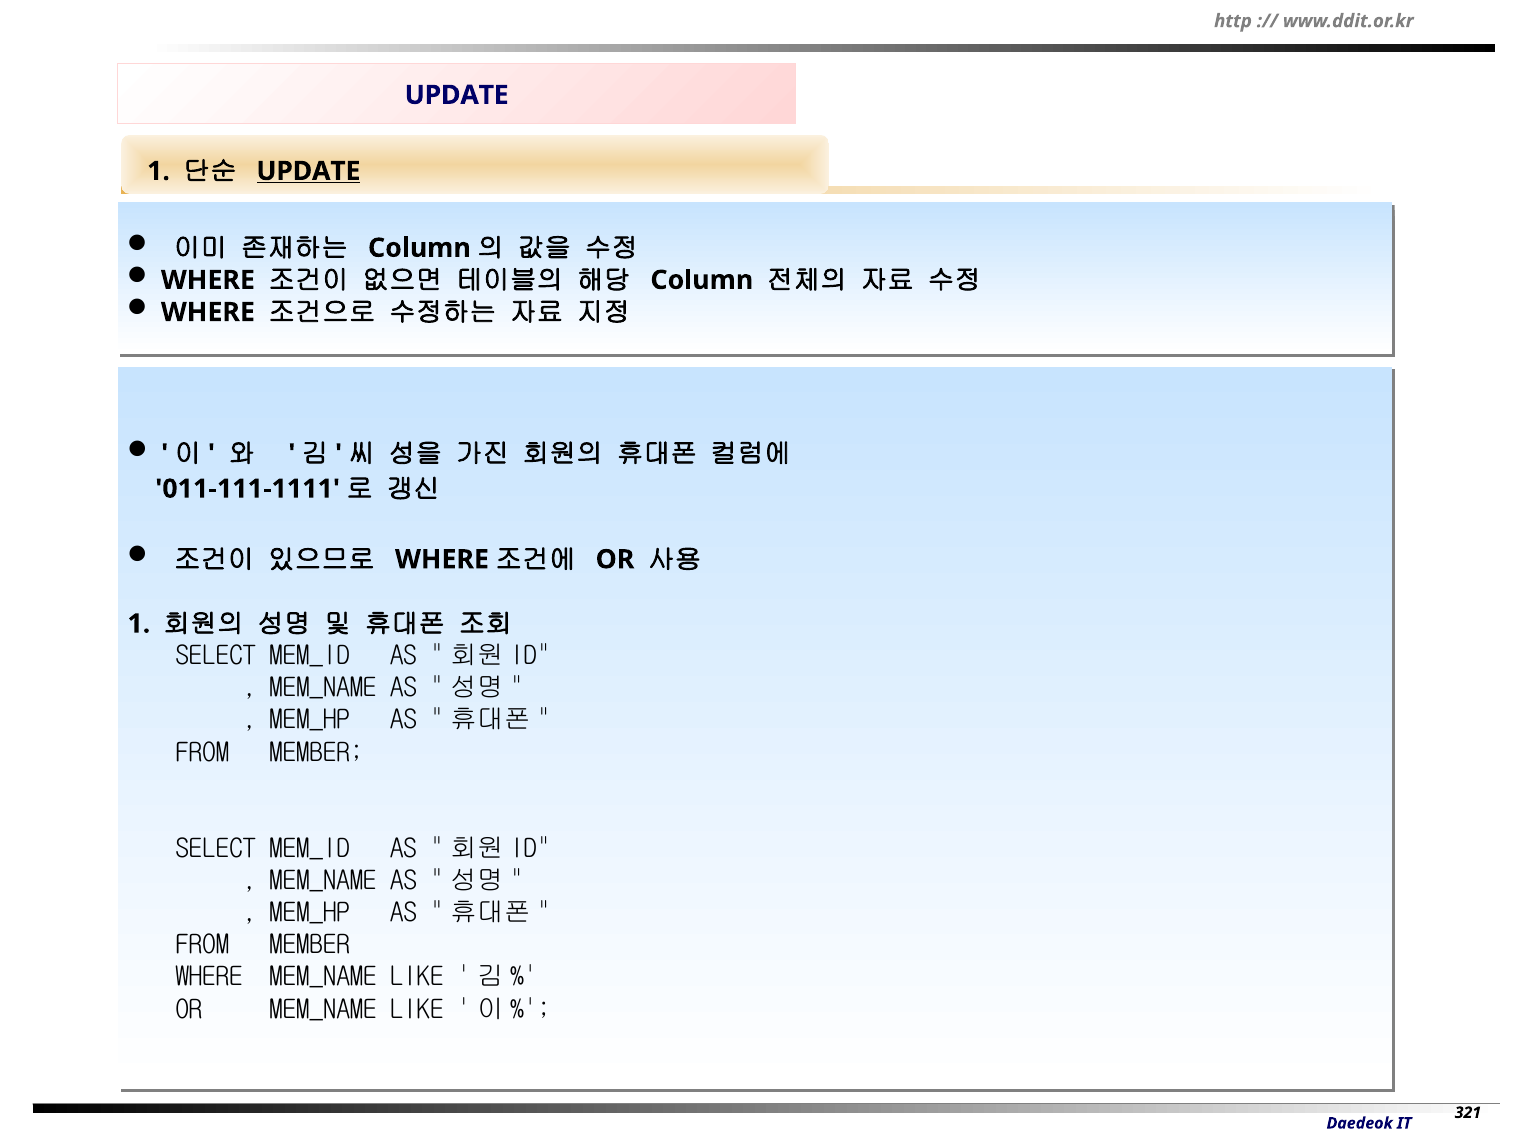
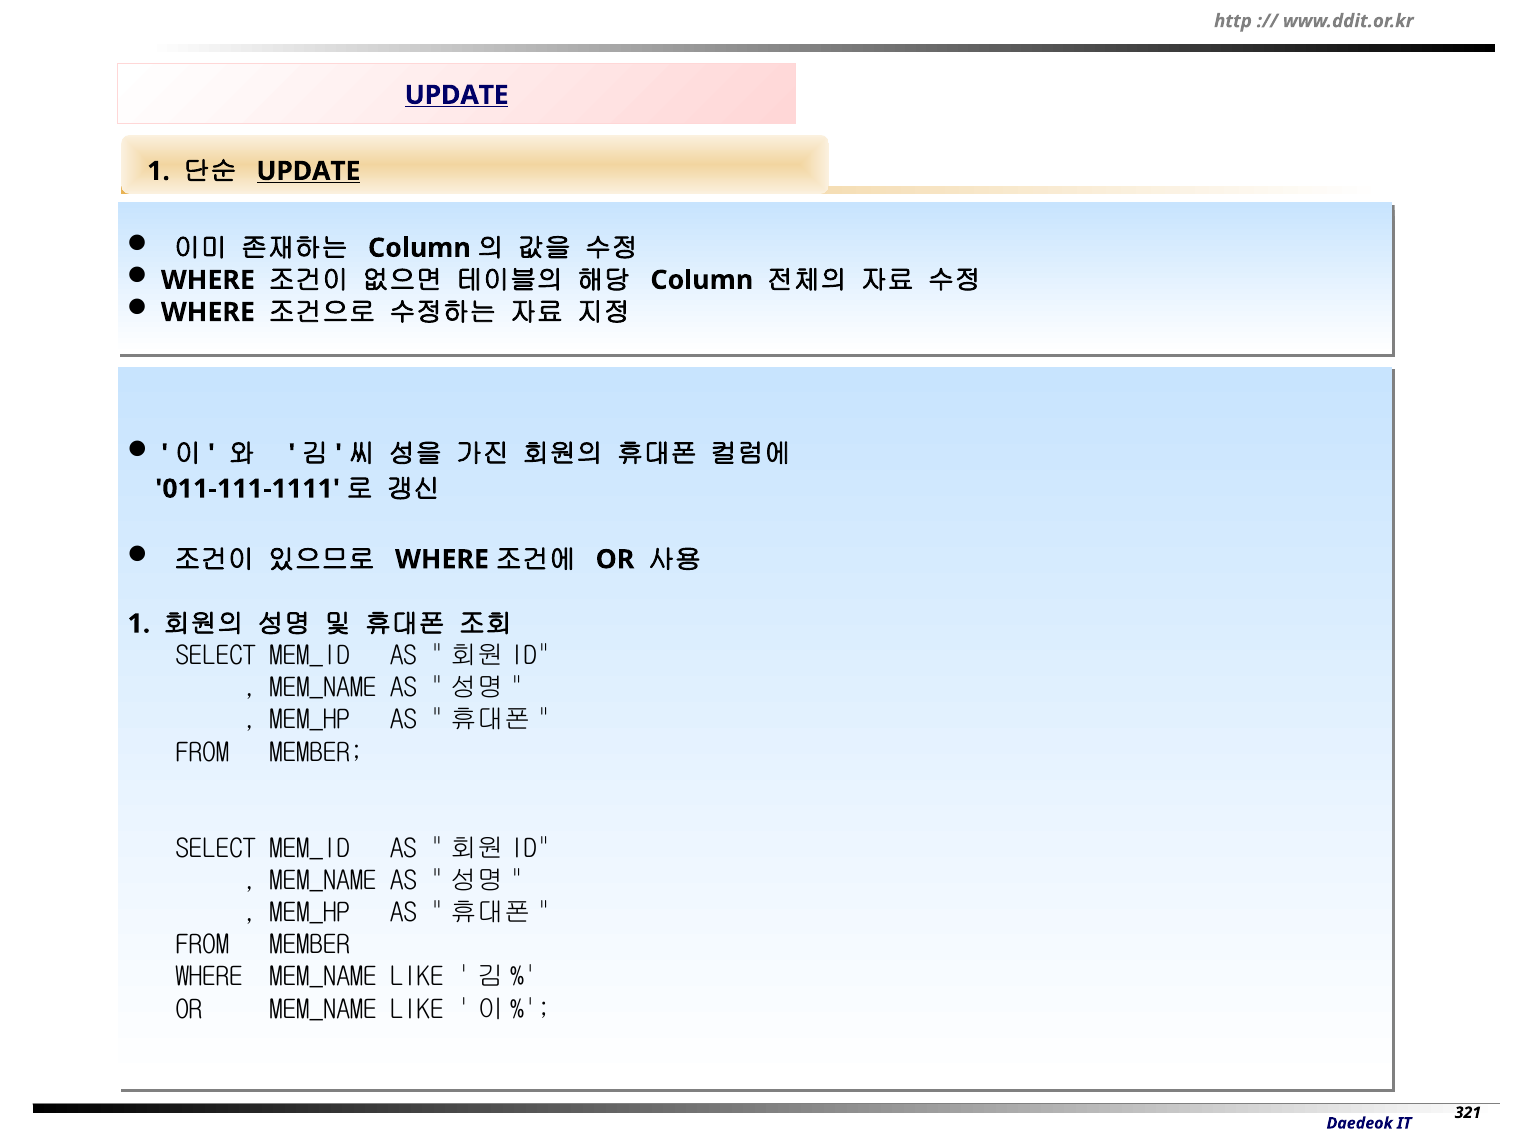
UPDATE at (457, 95) underline: none -> present
